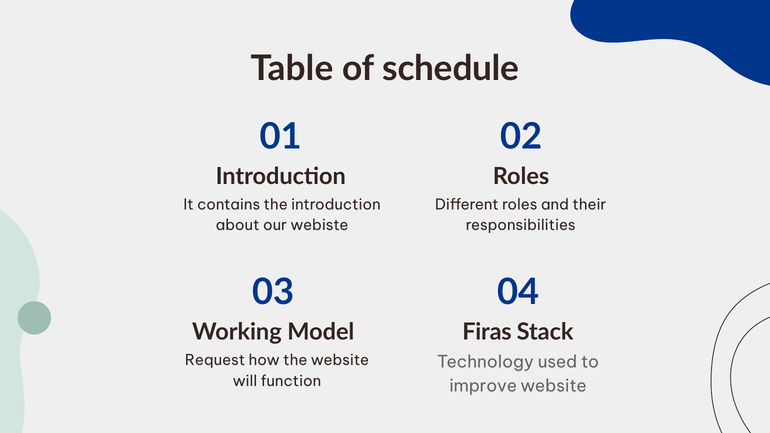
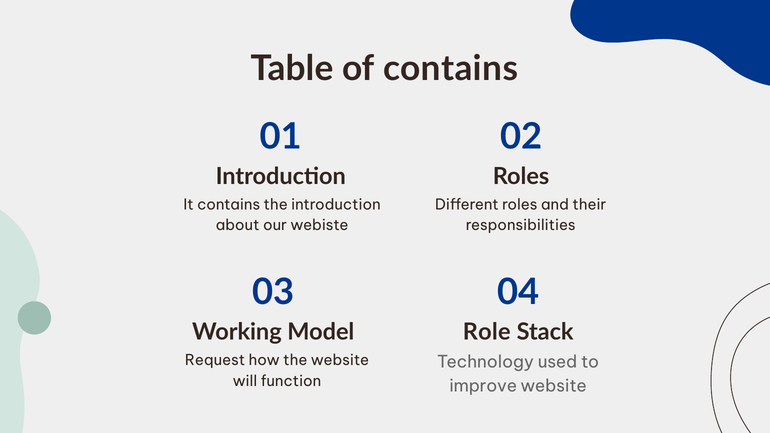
of schedule: schedule -> contains
Firas: Firas -> Role
